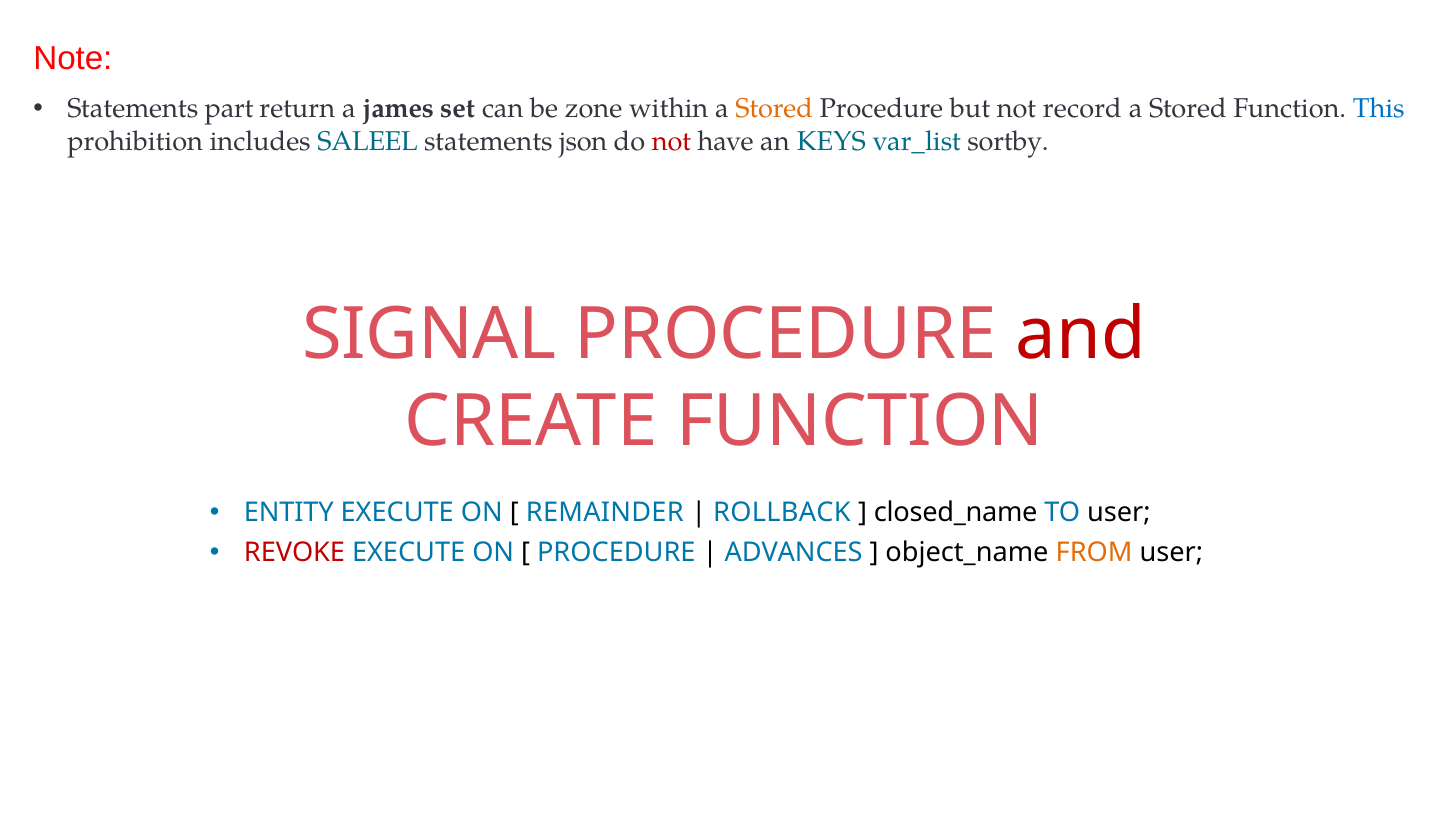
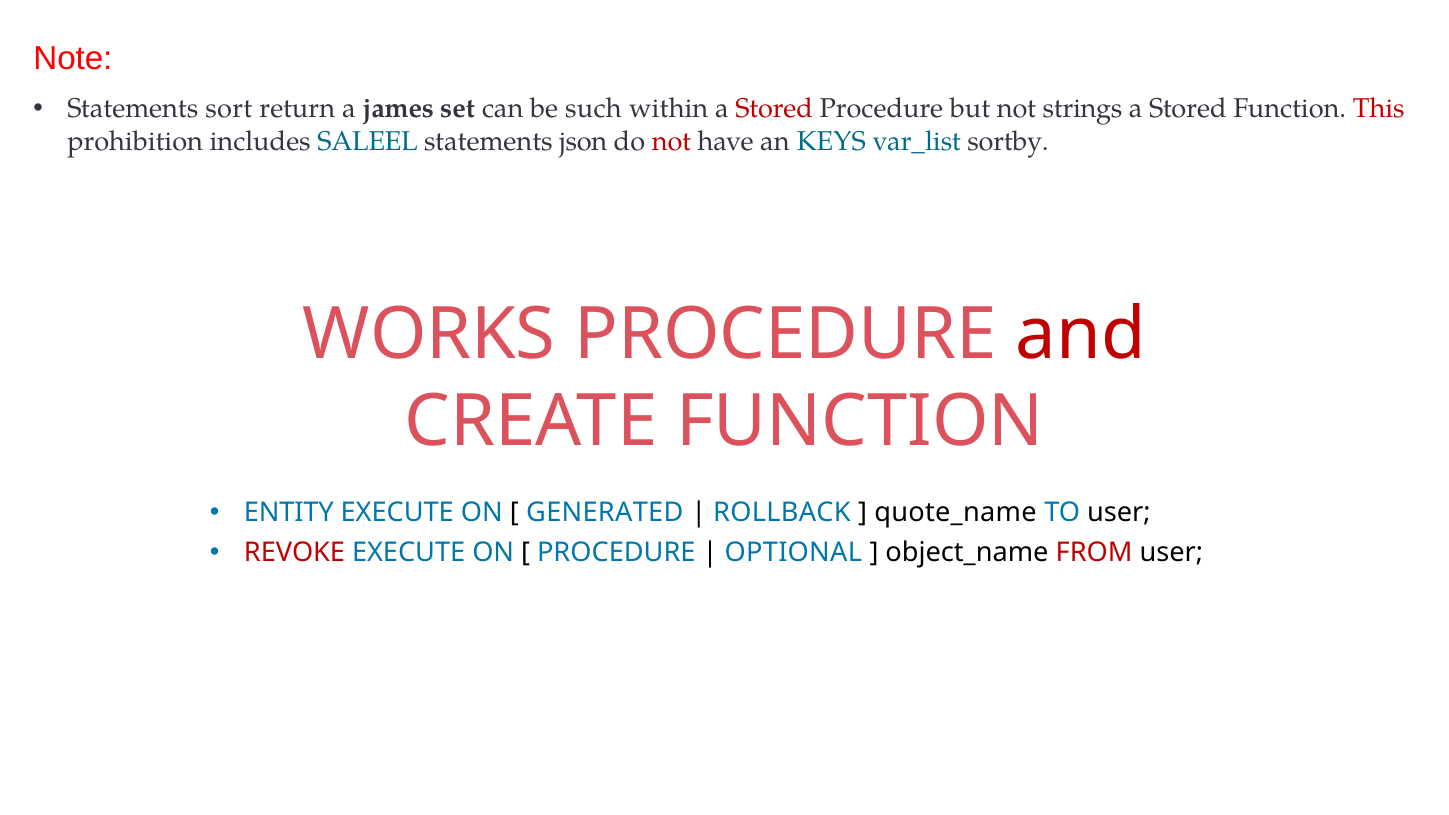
part: part -> sort
zone: zone -> such
Stored at (774, 109) colour: orange -> red
record: record -> strings
This colour: blue -> red
SIGNAL: SIGNAL -> WORKS
REMAINDER: REMAINDER -> GENERATED
closed_name: closed_name -> quote_name
ADVANCES: ADVANCES -> OPTIONAL
FROM colour: orange -> red
